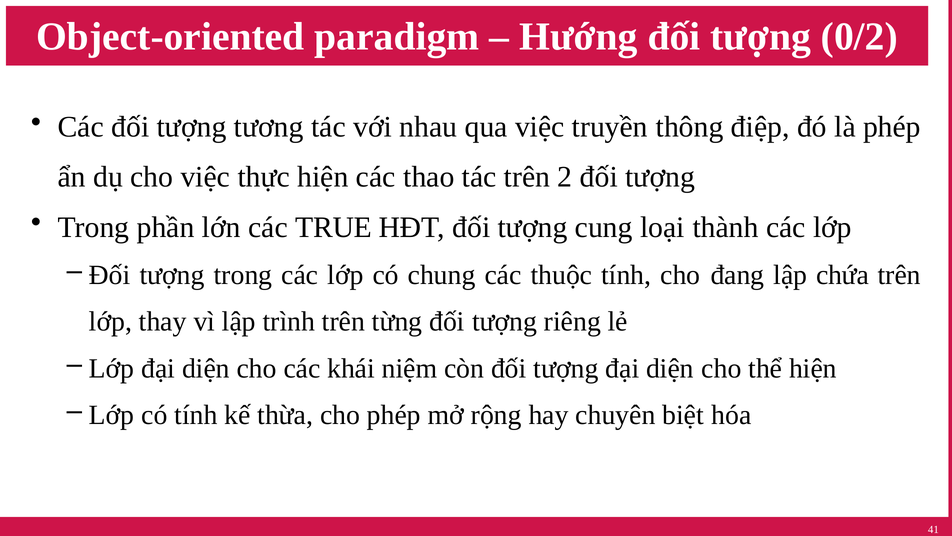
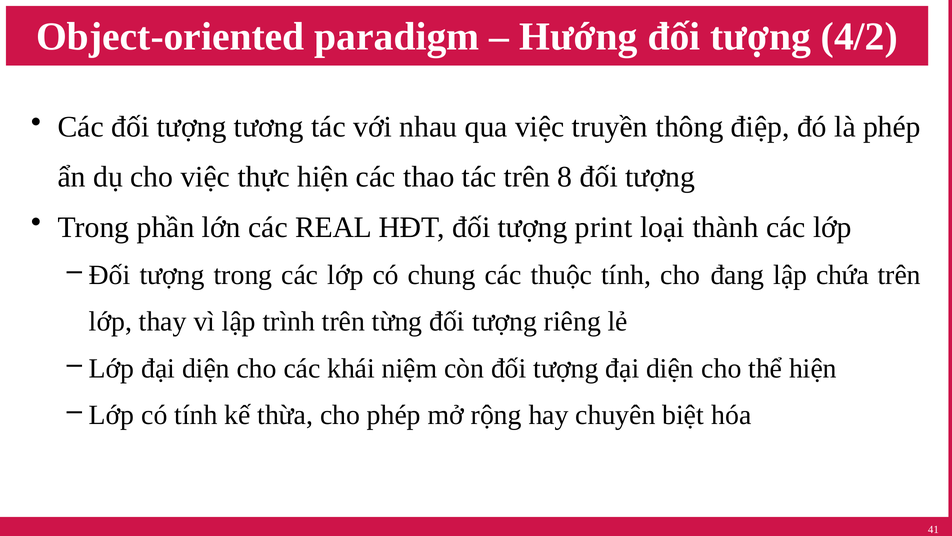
0/2: 0/2 -> 4/2
2: 2 -> 8
TRUE: TRUE -> REAL
cung: cung -> print
